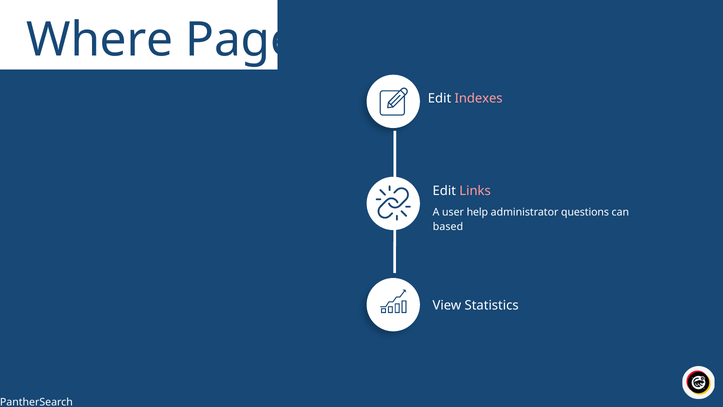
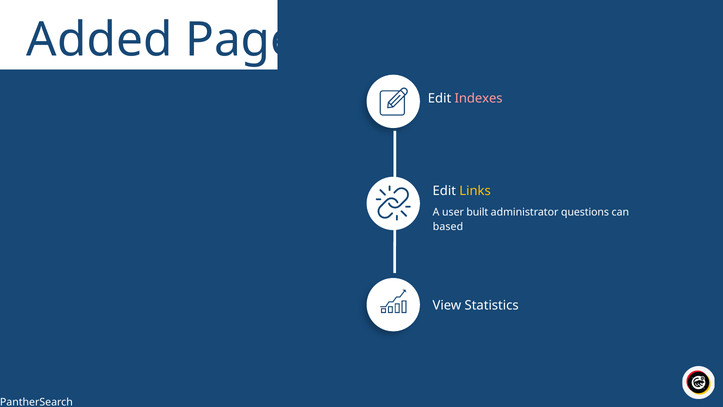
Where: Where -> Added
Links colour: pink -> yellow
help: help -> built
